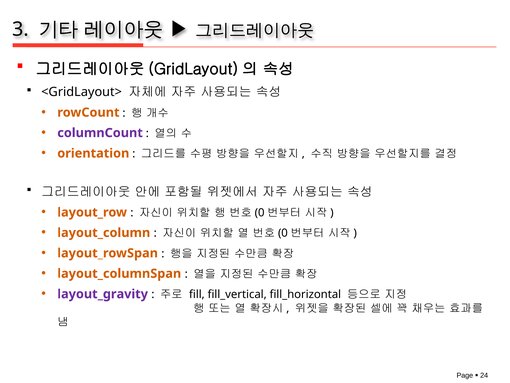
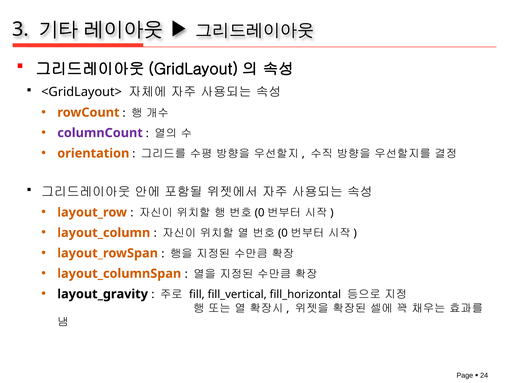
layout_gravity colour: purple -> black
